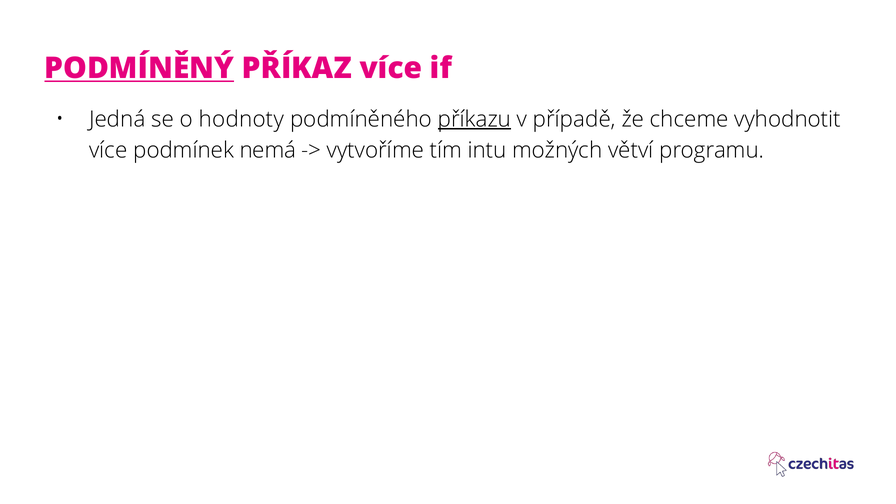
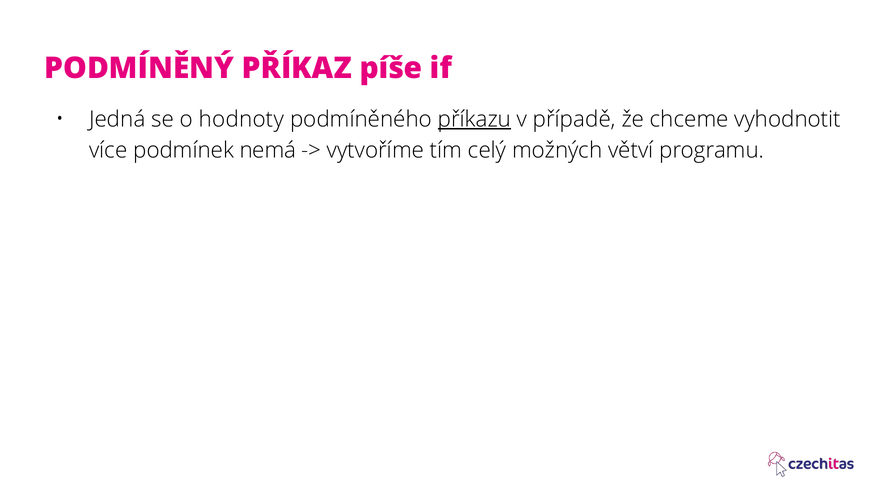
PODMÍNĚNÝ underline: present -> none
PŘÍKAZ více: více -> píše
intu: intu -> celý
